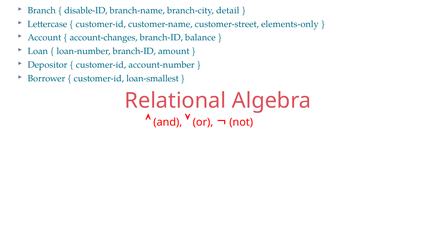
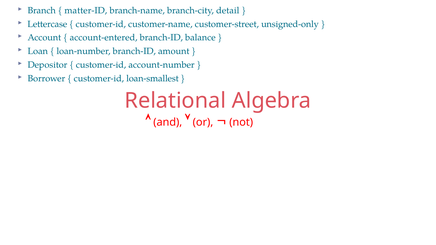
disable-ID: disable-ID -> matter-ID
elements-only: elements-only -> unsigned-only
account-changes: account-changes -> account-entered
